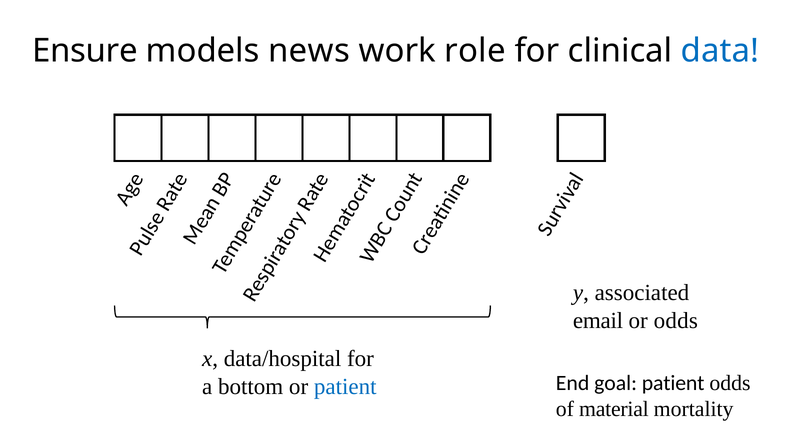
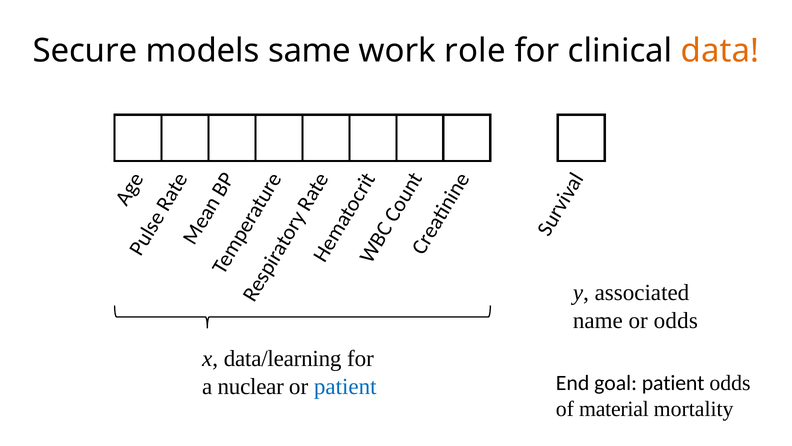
Ensure: Ensure -> Secure
news: news -> same
data colour: blue -> orange
email: email -> name
data/hospital: data/hospital -> data/learning
bottom: bottom -> nuclear
